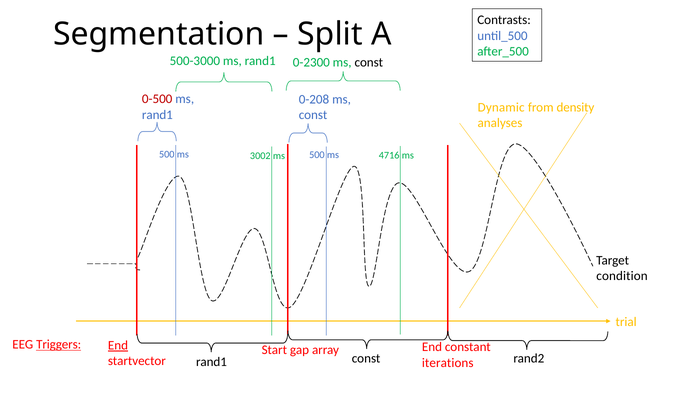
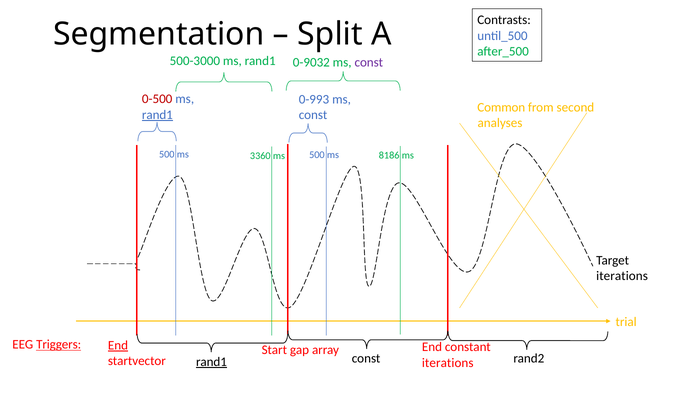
0-2300: 0-2300 -> 0-9032
const at (369, 62) colour: black -> purple
0-208: 0-208 -> 0-993
Dynamic: Dynamic -> Common
density: density -> second
rand1 at (157, 115) underline: none -> present
3002: 3002 -> 3360
4716: 4716 -> 8186
condition at (622, 276): condition -> iterations
rand1 at (211, 361) underline: none -> present
